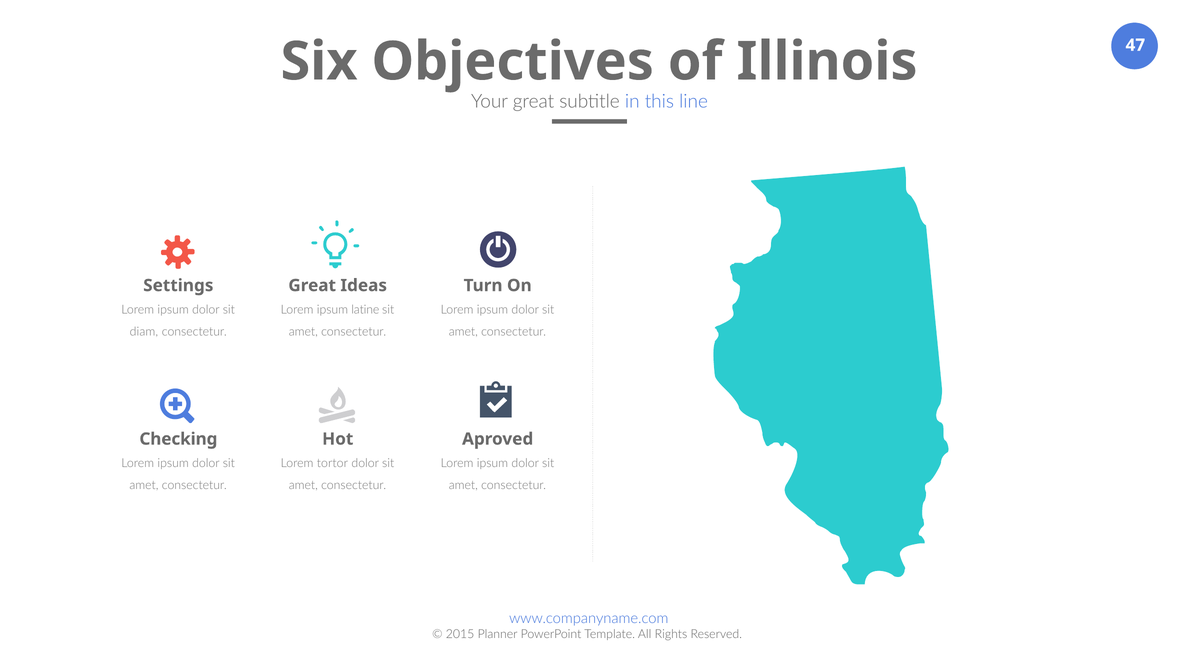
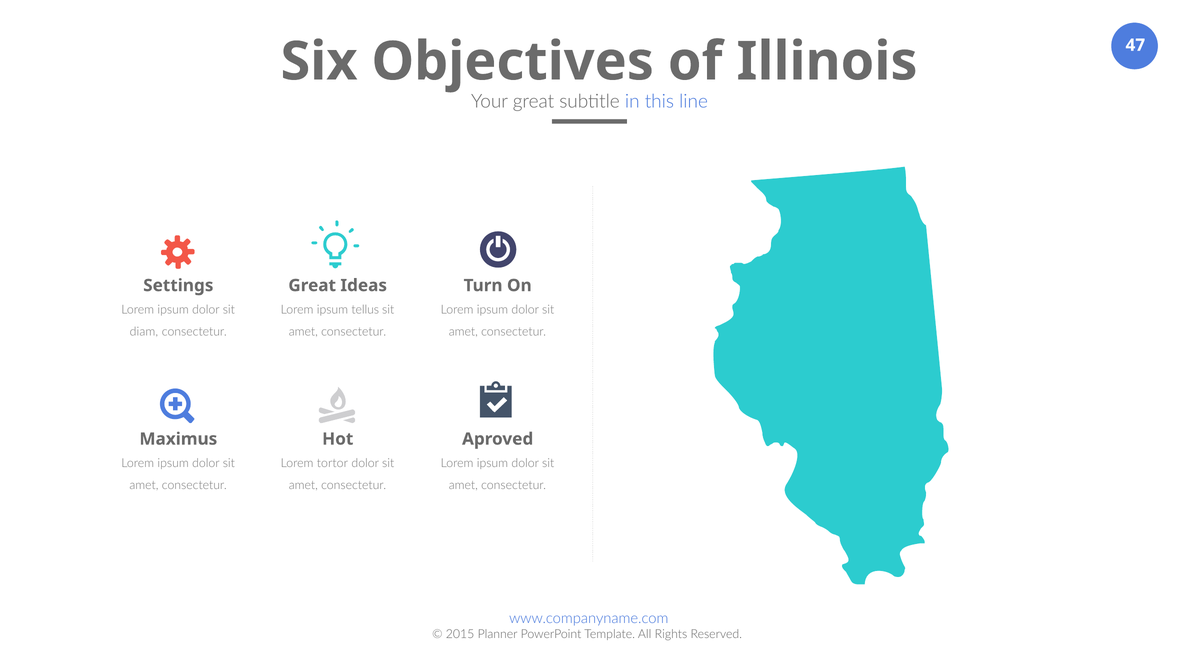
latine: latine -> tellus
Checking: Checking -> Maximus
